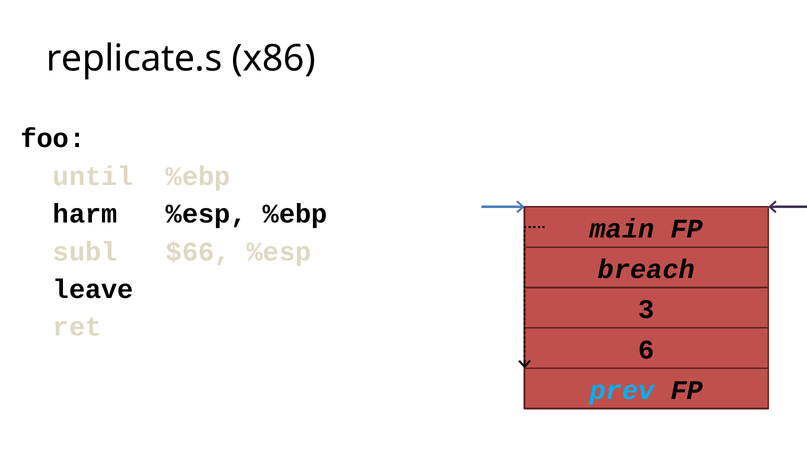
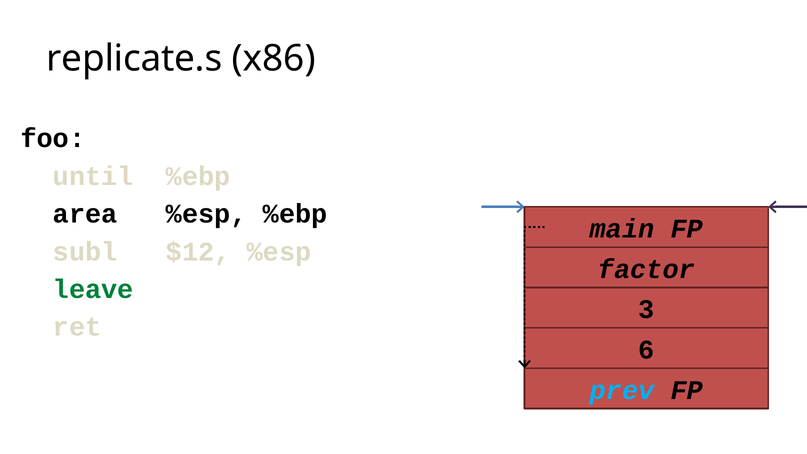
harm: harm -> area
$66: $66 -> $12
breach: breach -> factor
leave colour: black -> green
